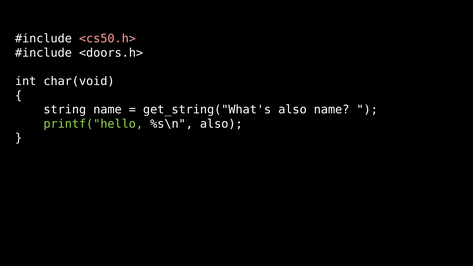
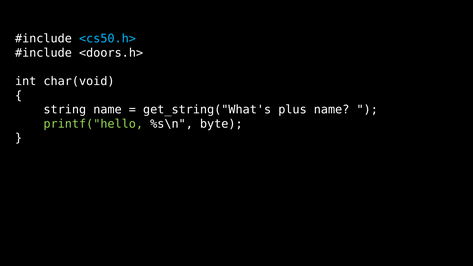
<cs50.h> colour: pink -> light blue
get_string("What's also: also -> plus
%s\n also: also -> byte
